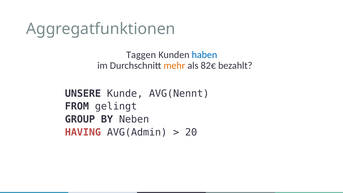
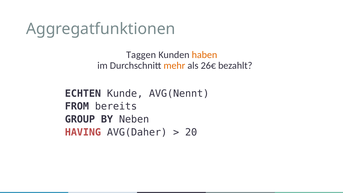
haben colour: blue -> orange
82€: 82€ -> 26€
UNSERE: UNSERE -> ECHTEN
gelingt: gelingt -> bereits
AVG(Admin: AVG(Admin -> AVG(Daher
